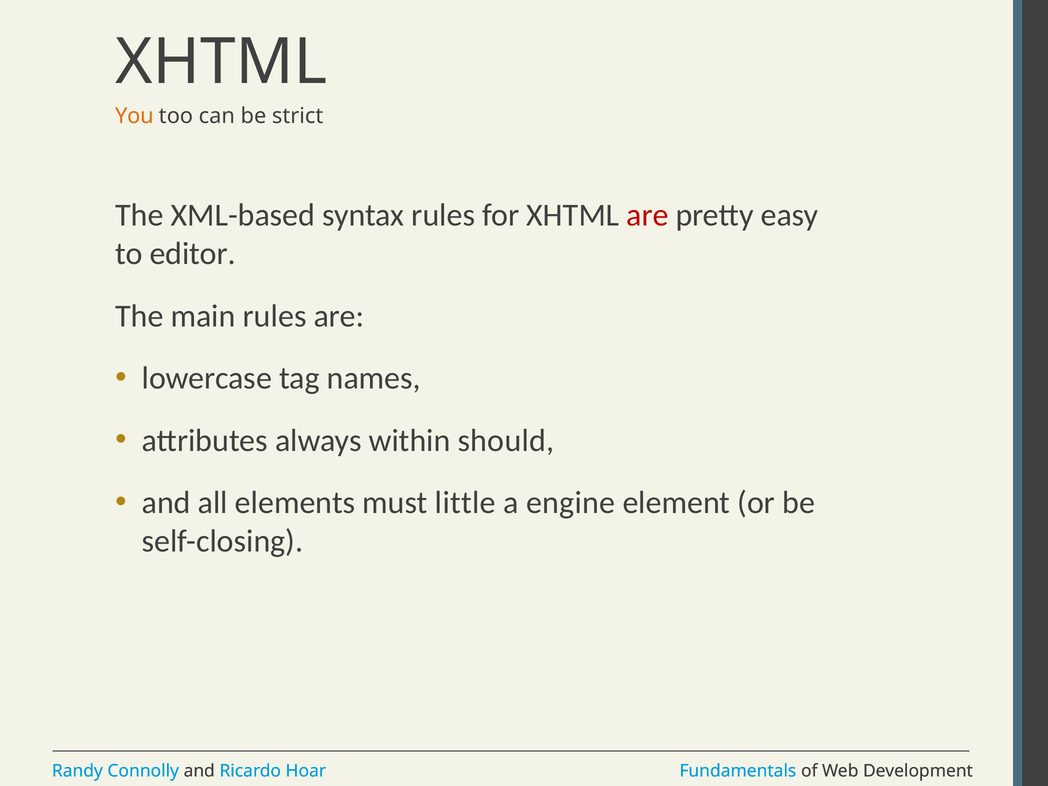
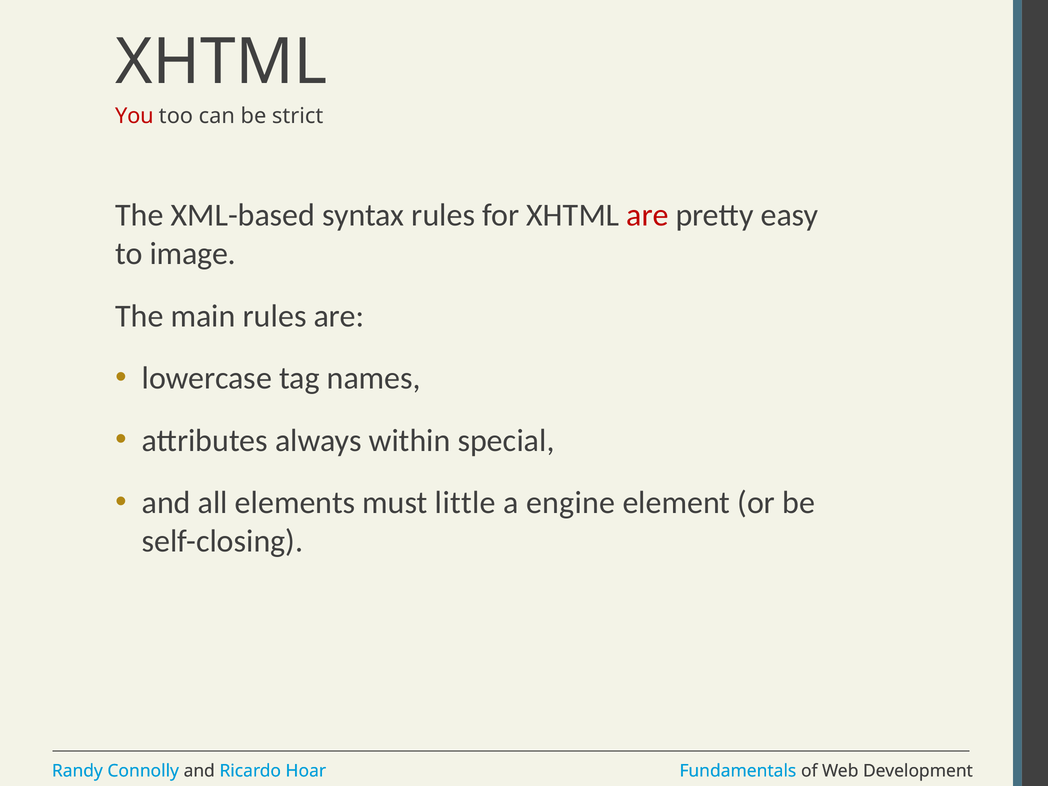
You colour: orange -> red
editor: editor -> image
should: should -> special
